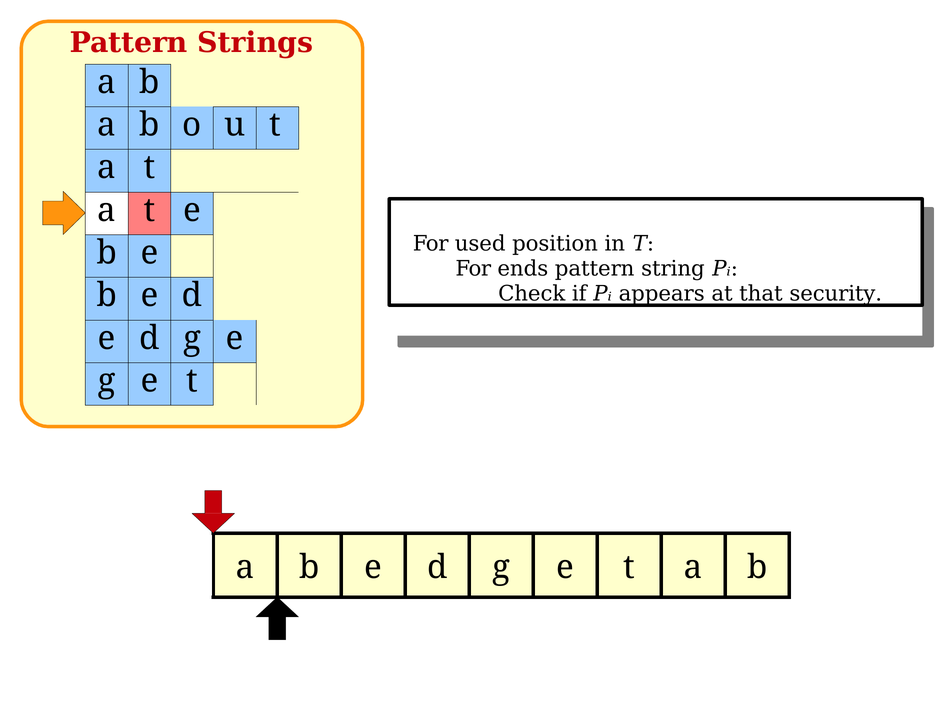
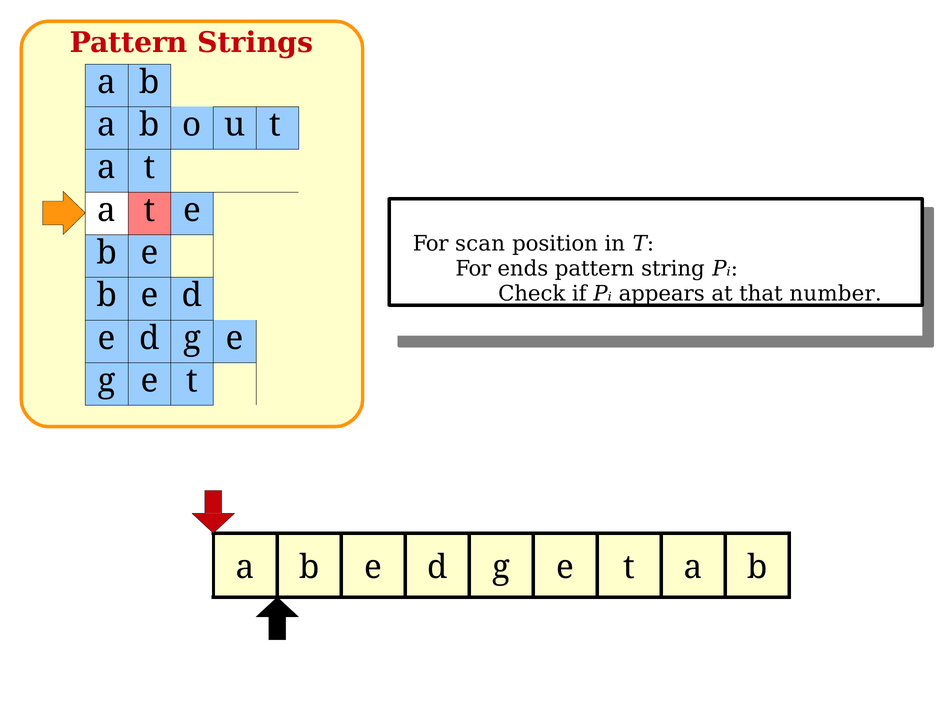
used: used -> scan
security: security -> number
